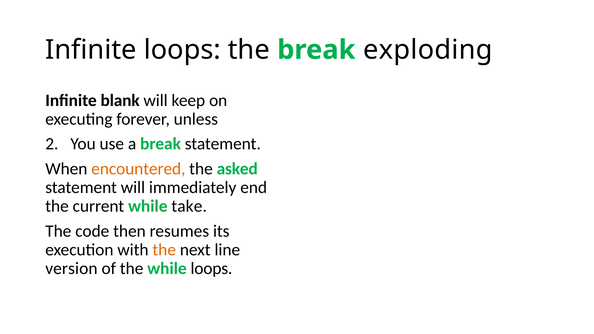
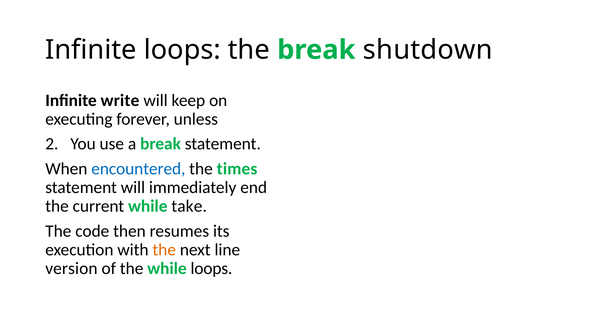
exploding: exploding -> shutdown
blank: blank -> write
encountered colour: orange -> blue
asked: asked -> times
